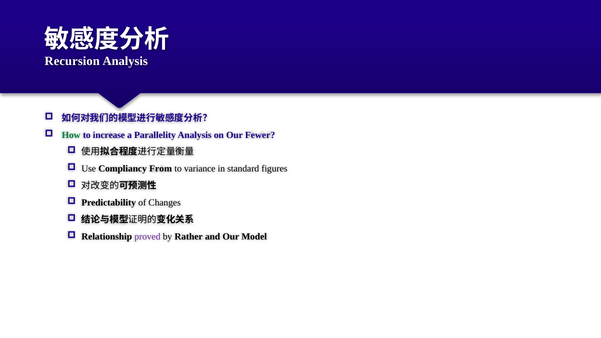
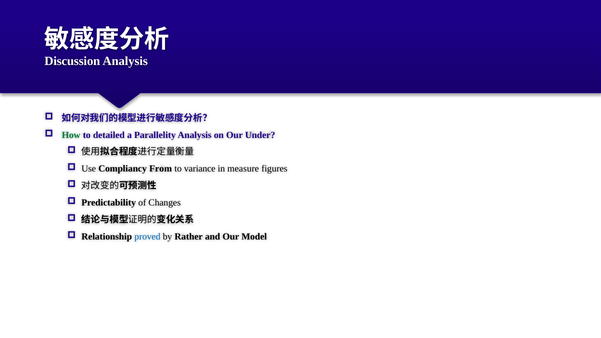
Recursion: Recursion -> Discussion
increase: increase -> detailed
Fewer: Fewer -> Under
standard: standard -> measure
proved colour: purple -> blue
